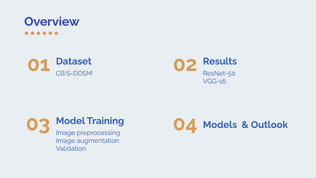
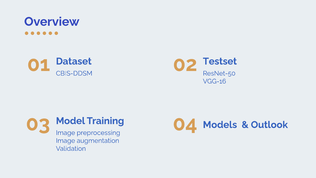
Results: Results -> Testset
